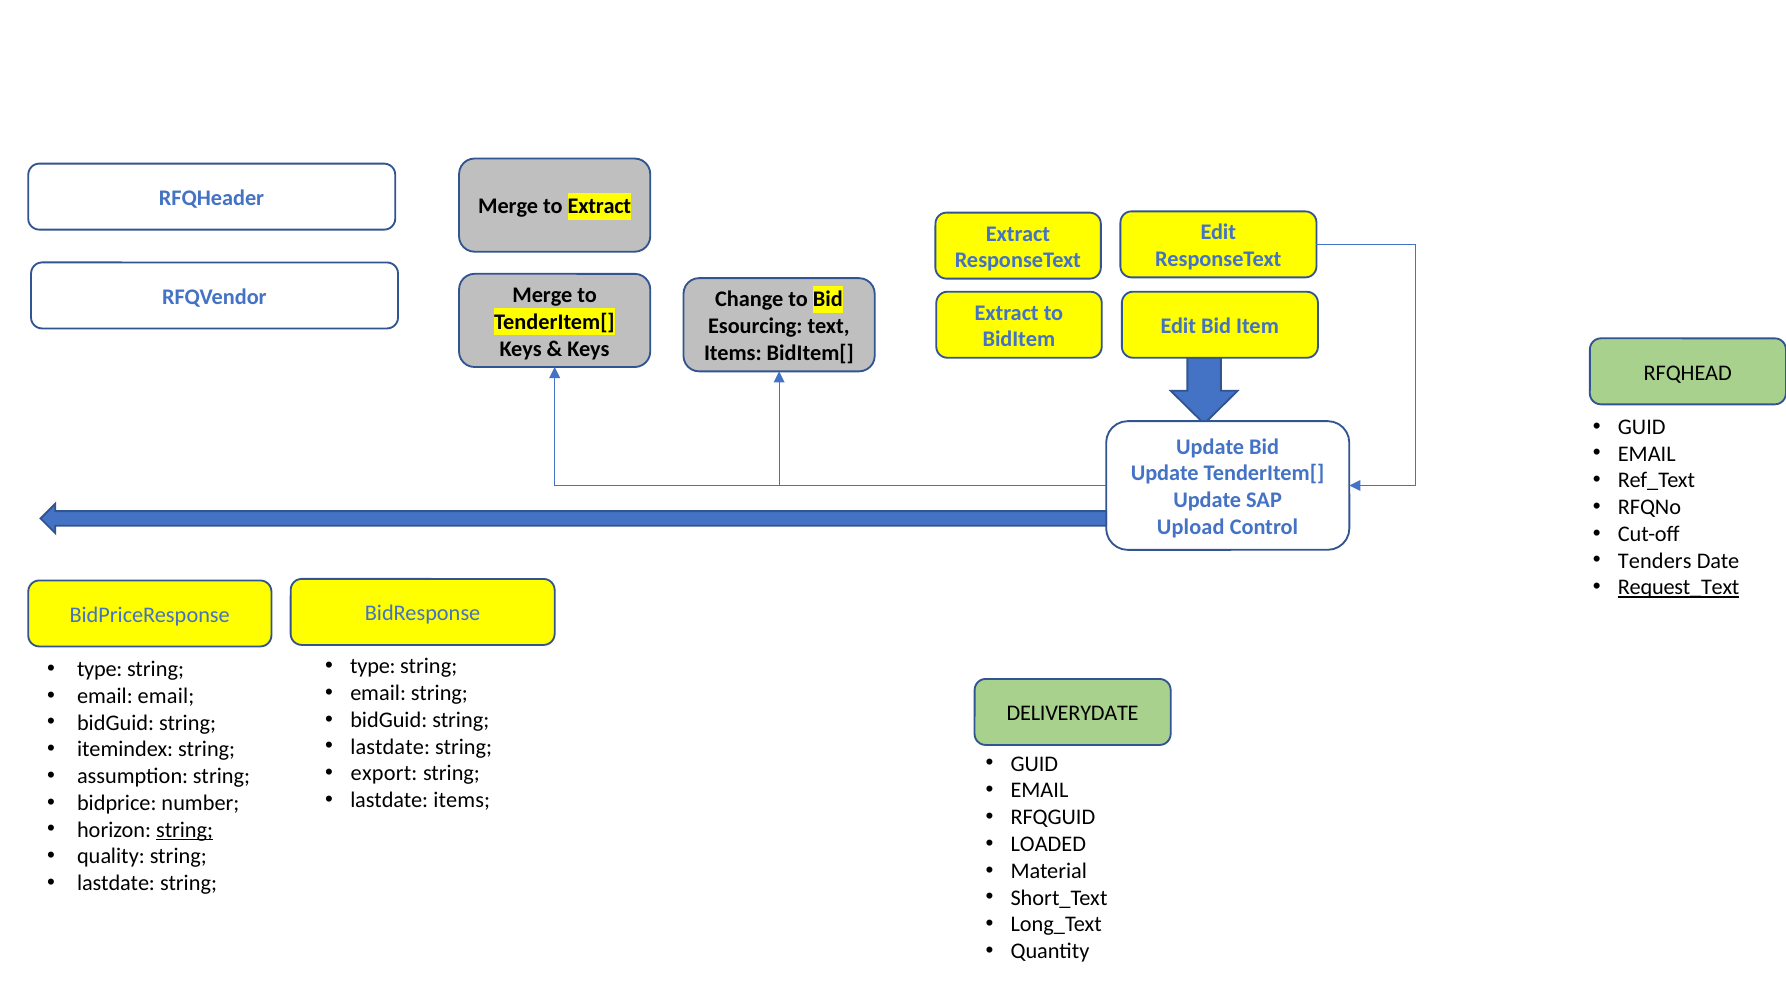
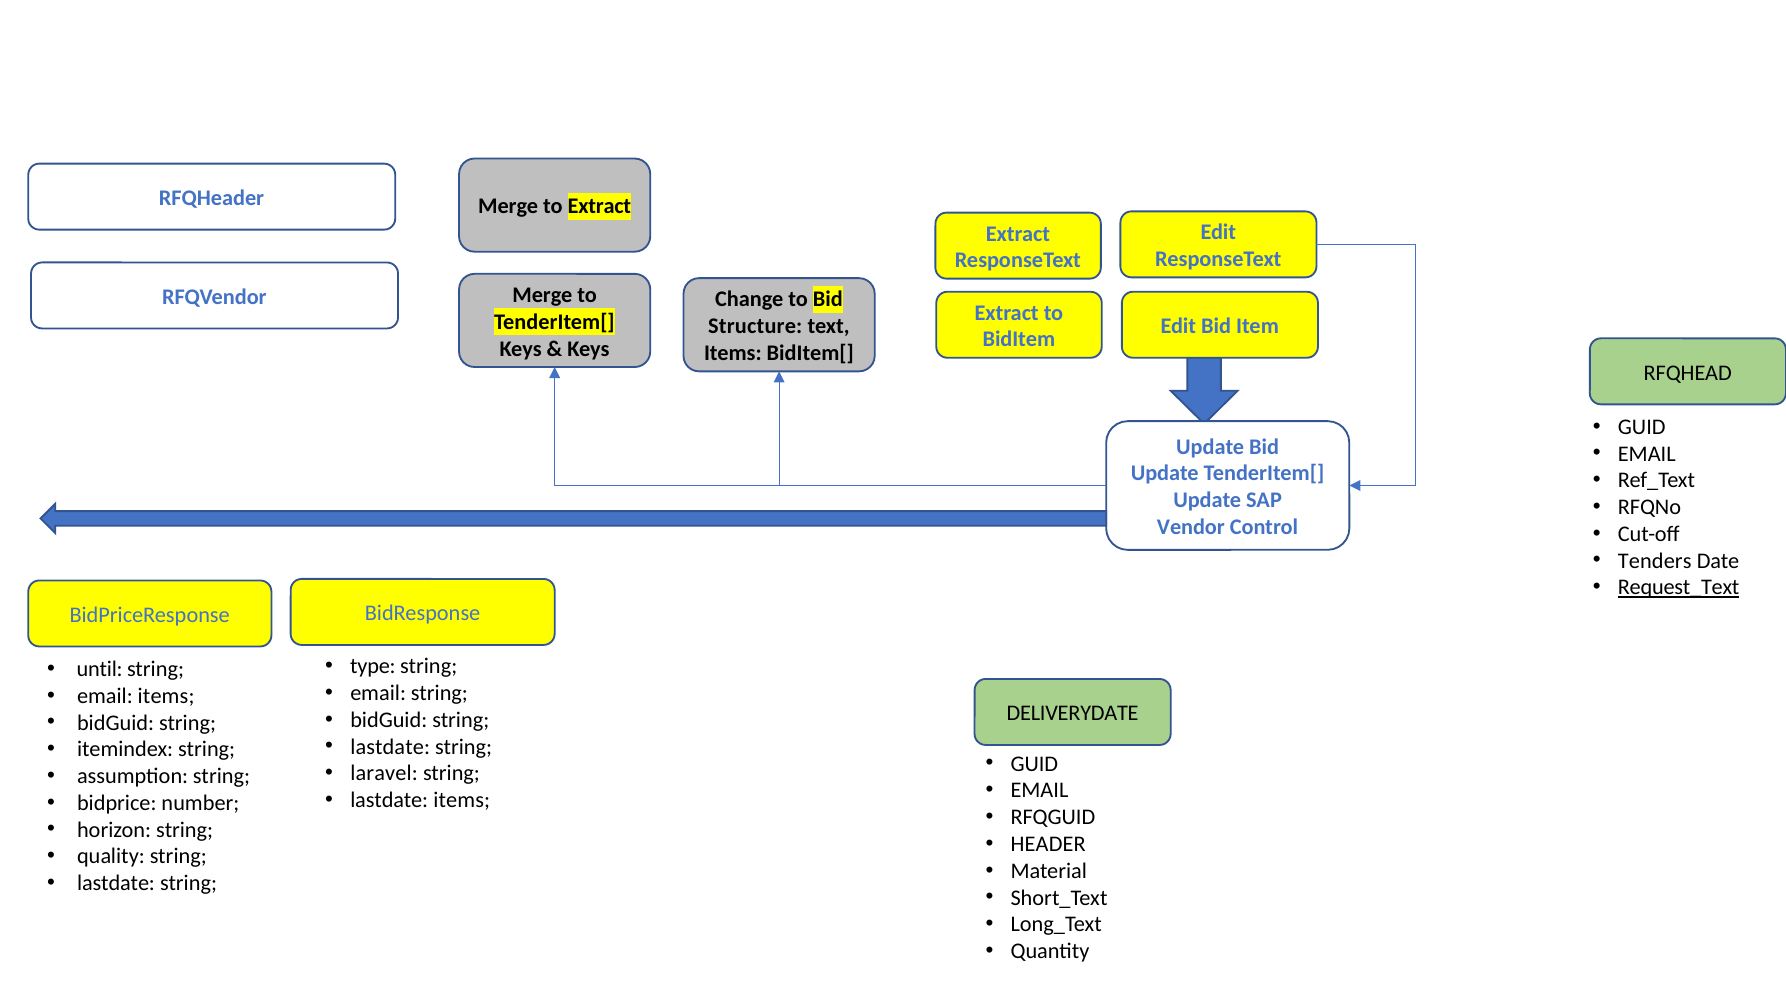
Esourcing: Esourcing -> Structure
Upload: Upload -> Vendor
type at (100, 670): type -> until
email email: email -> items
export: export -> laravel
string at (185, 830) underline: present -> none
LOADED: LOADED -> HEADER
